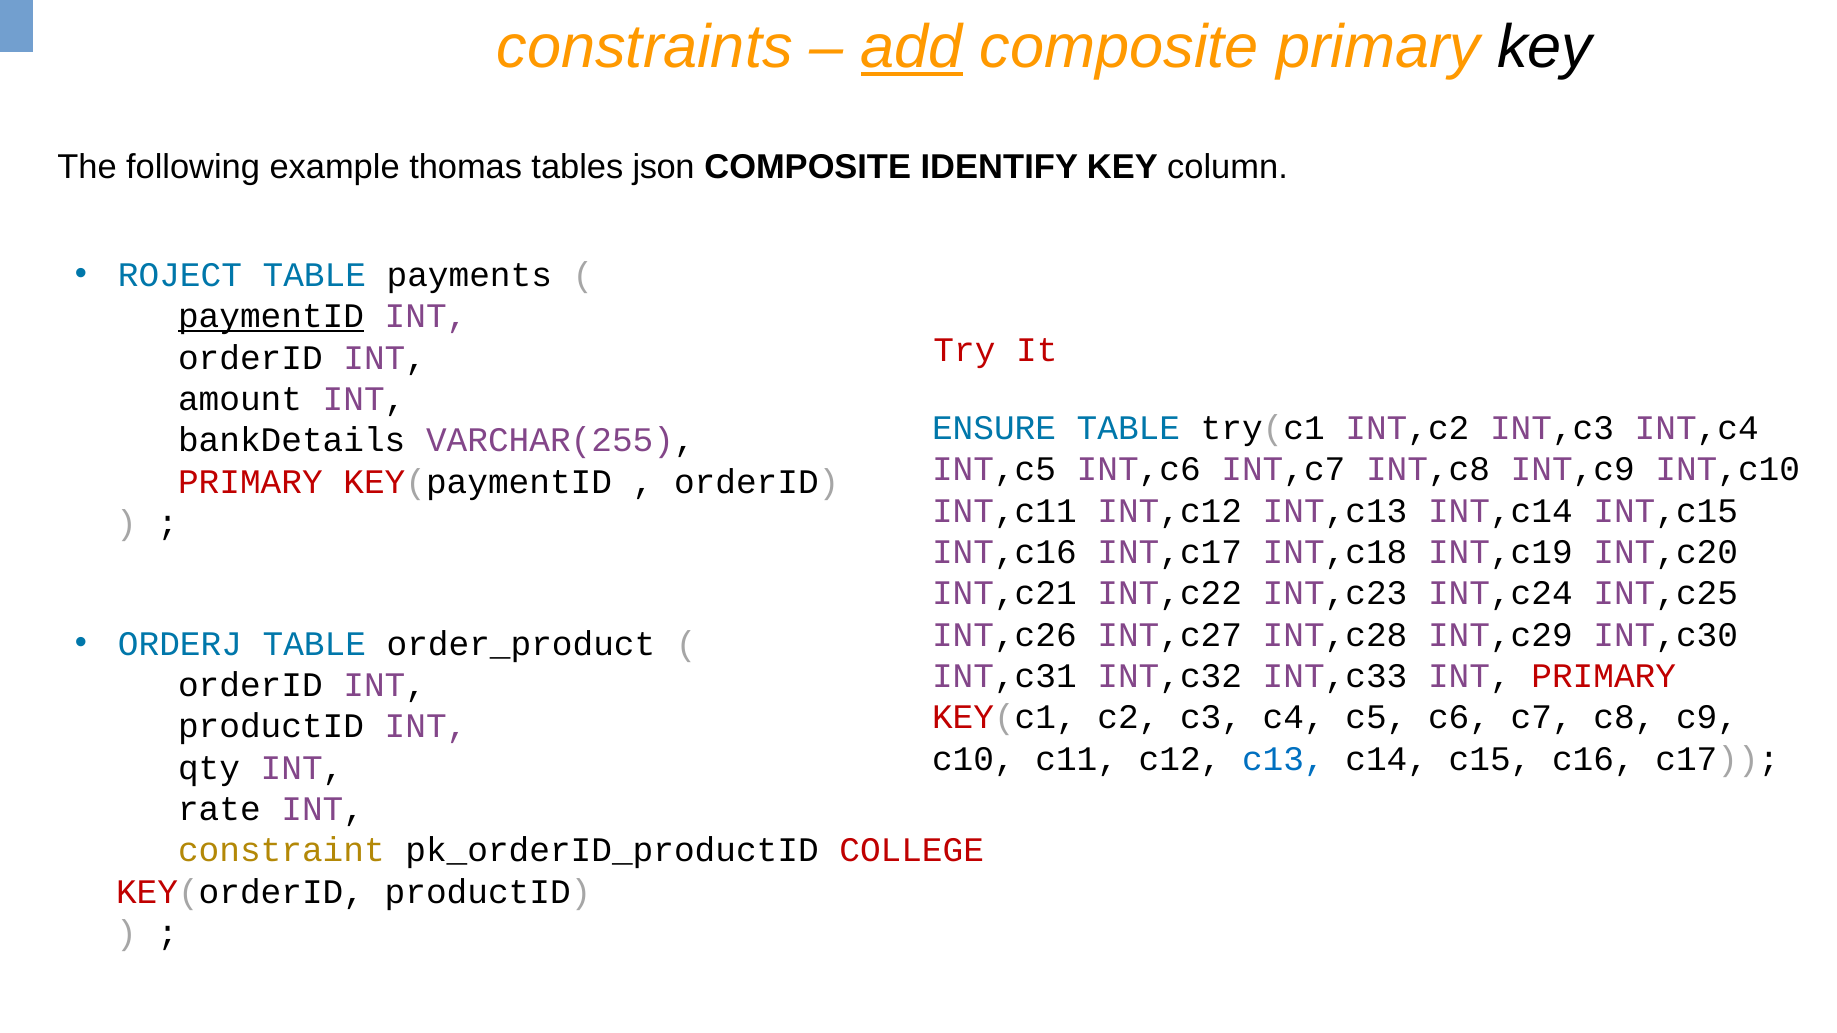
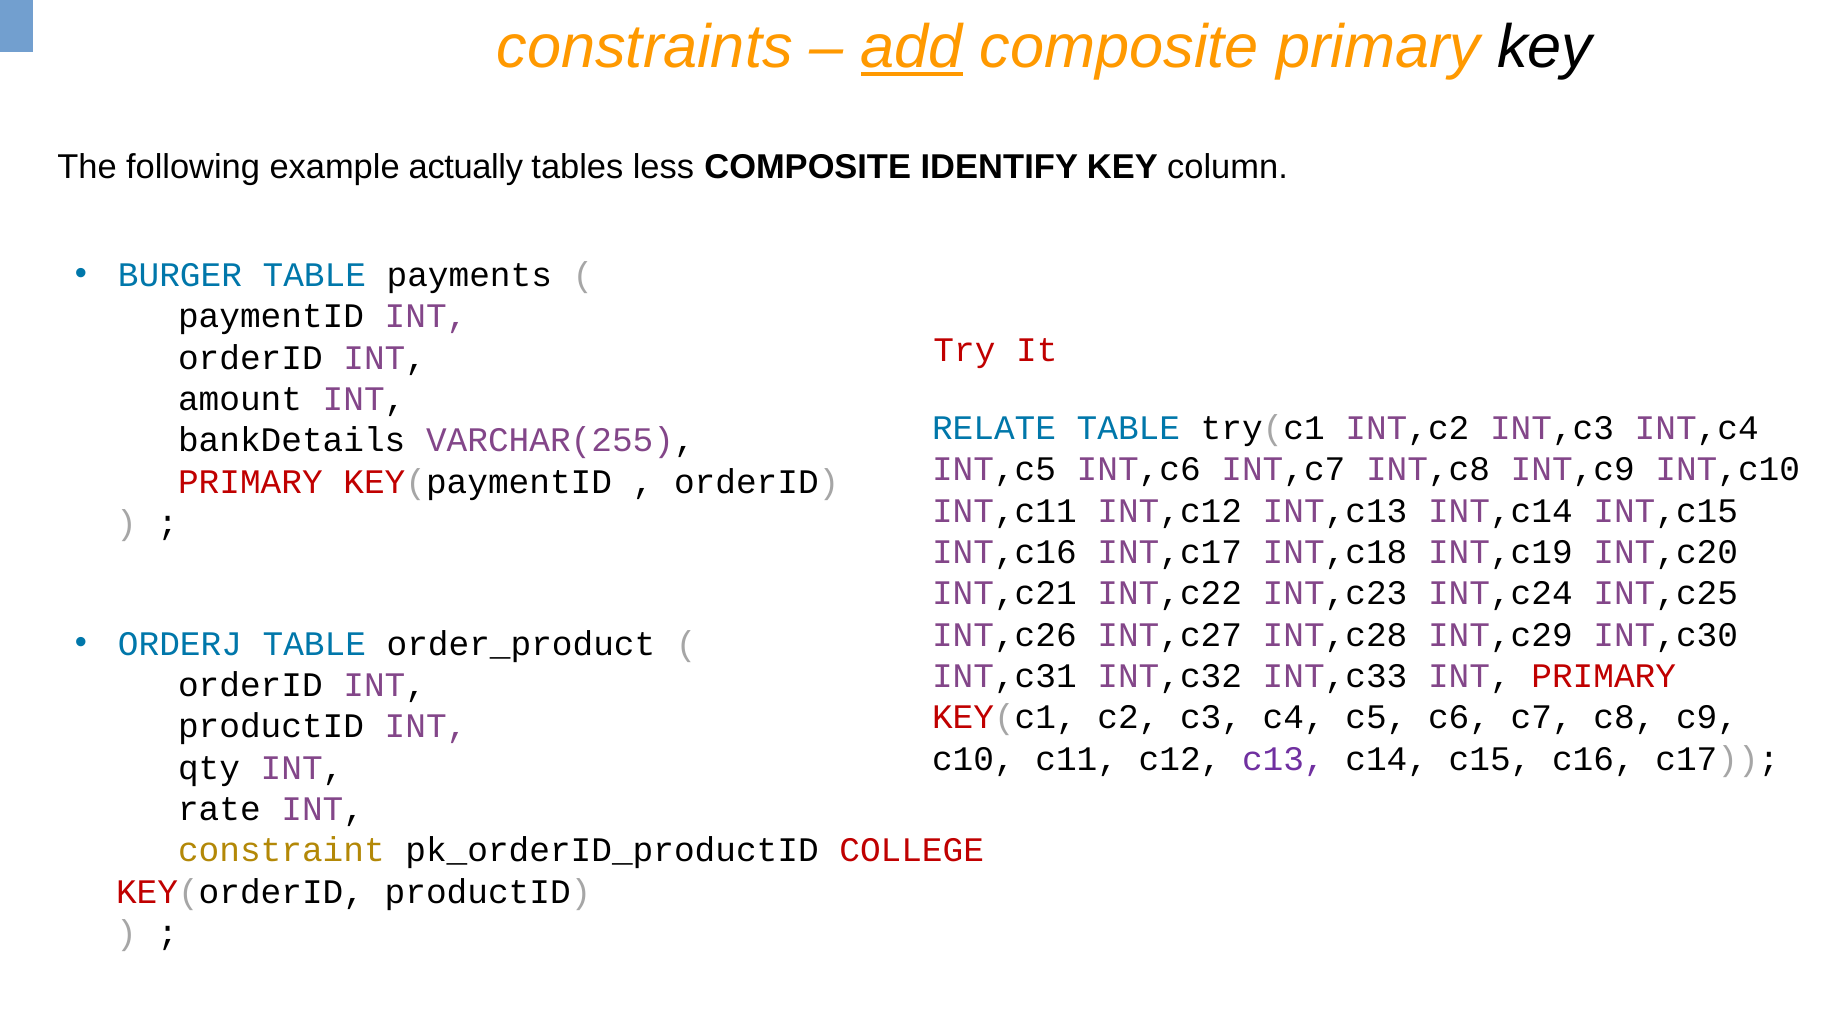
thomas: thomas -> actually
json: json -> less
ROJECT: ROJECT -> BURGER
paymentID underline: present -> none
ENSURE: ENSURE -> RELATE
c13 colour: blue -> purple
